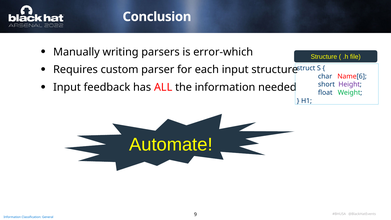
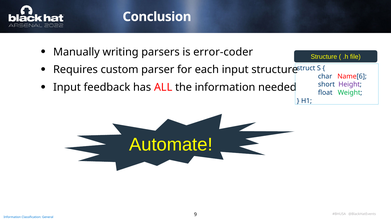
error-which: error-which -> error-coder
